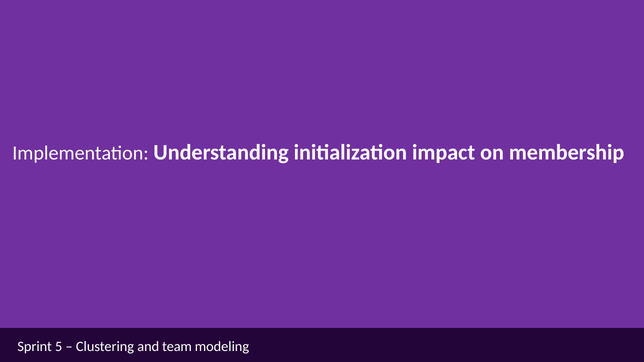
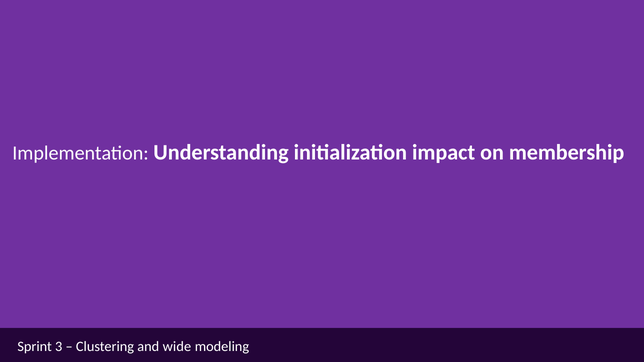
5: 5 -> 3
team: team -> wide
